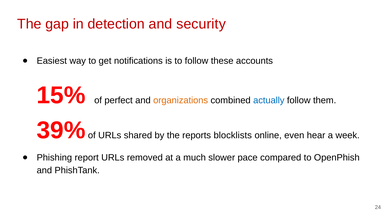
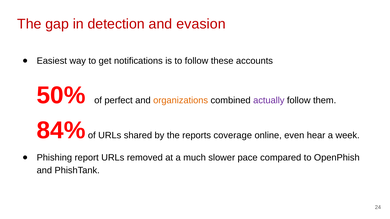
security: security -> evasion
15%: 15% -> 50%
actually colour: blue -> purple
39%: 39% -> 84%
blocklists: blocklists -> coverage
